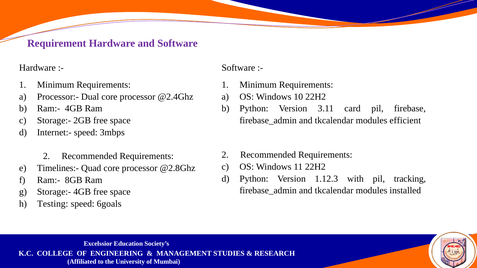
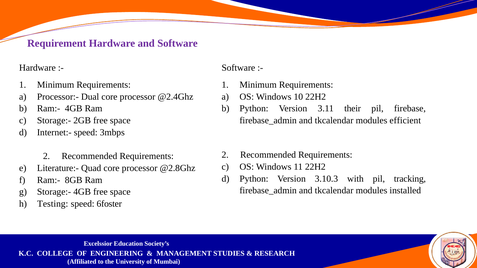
card: card -> their
Timelines:-: Timelines:- -> Literature:-
1.12.3: 1.12.3 -> 3.10.3
6goals: 6goals -> 6foster
